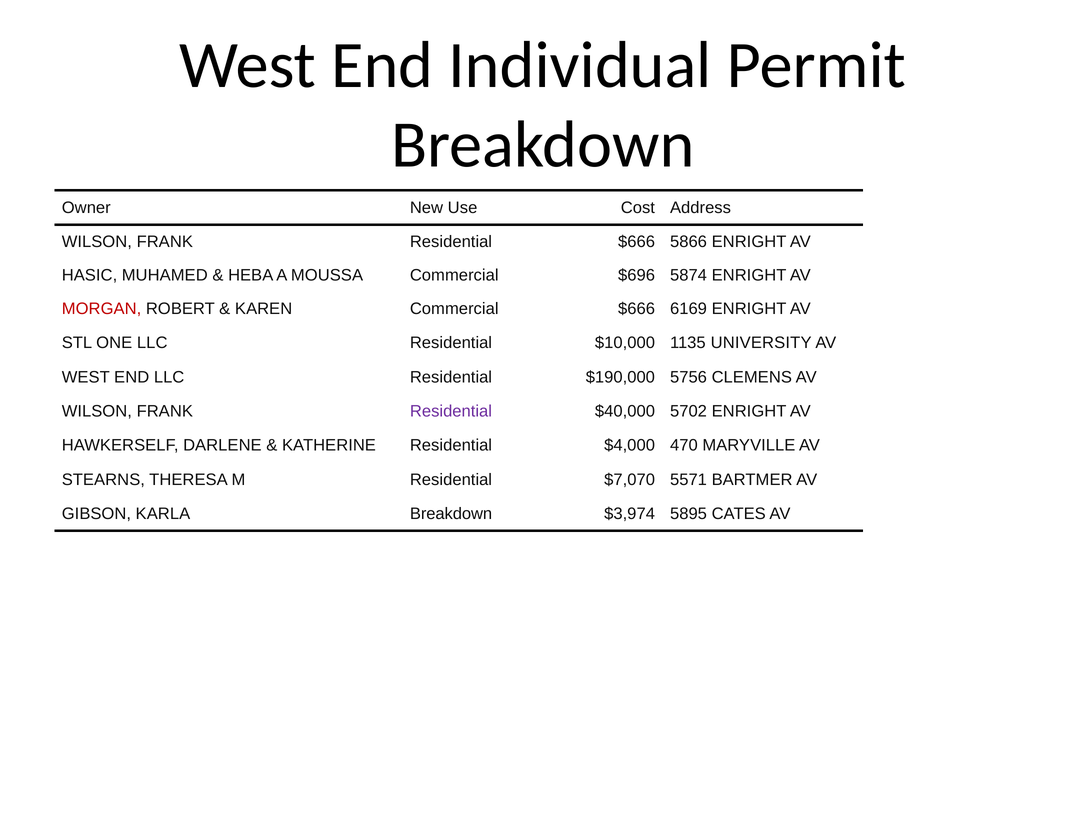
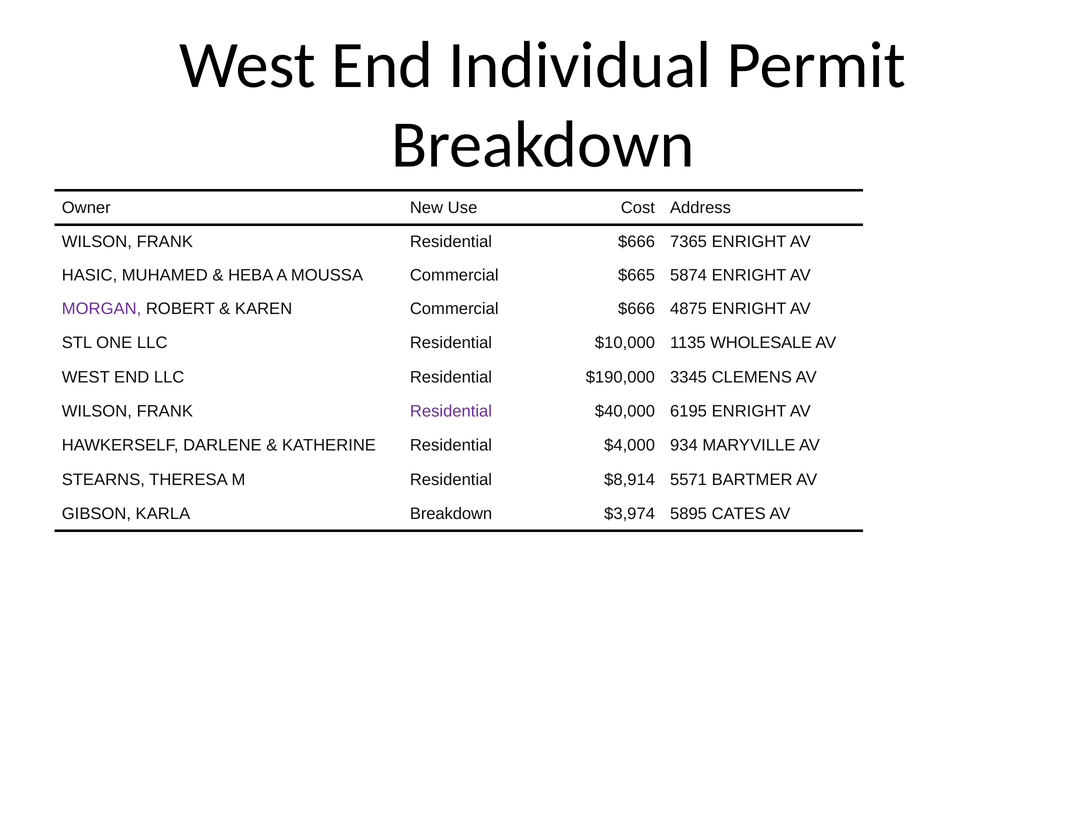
5866: 5866 -> 7365
$696: $696 -> $665
MORGAN colour: red -> purple
6169: 6169 -> 4875
UNIVERSITY: UNIVERSITY -> WHOLESALE
5756: 5756 -> 3345
5702: 5702 -> 6195
470: 470 -> 934
$7,070: $7,070 -> $8,914
